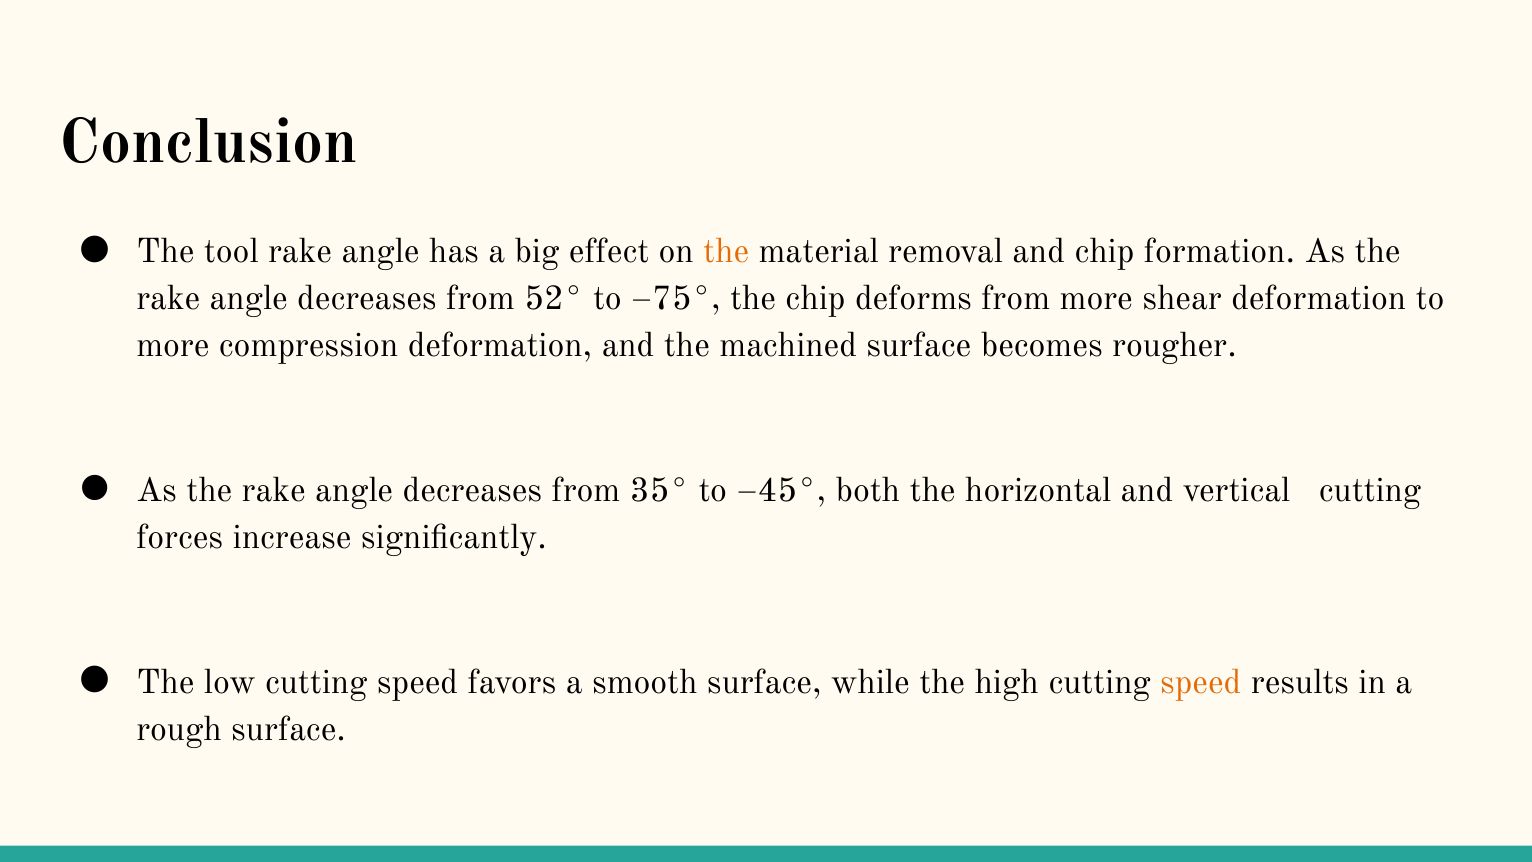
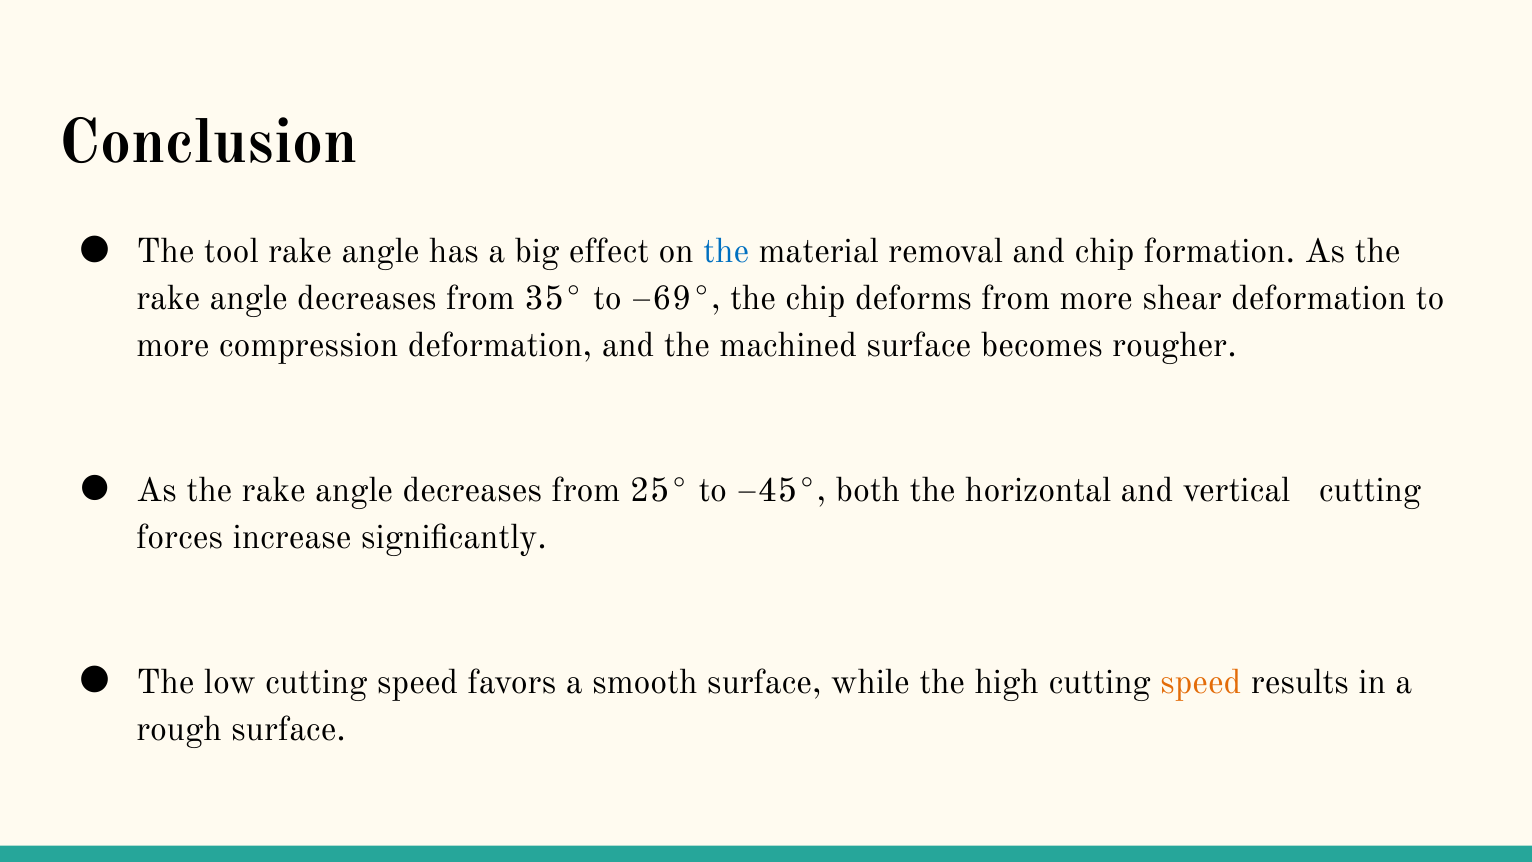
the at (726, 251) colour: orange -> blue
52°: 52° -> 35°
–75°: –75° -> –69°
35°: 35° -> 25°
